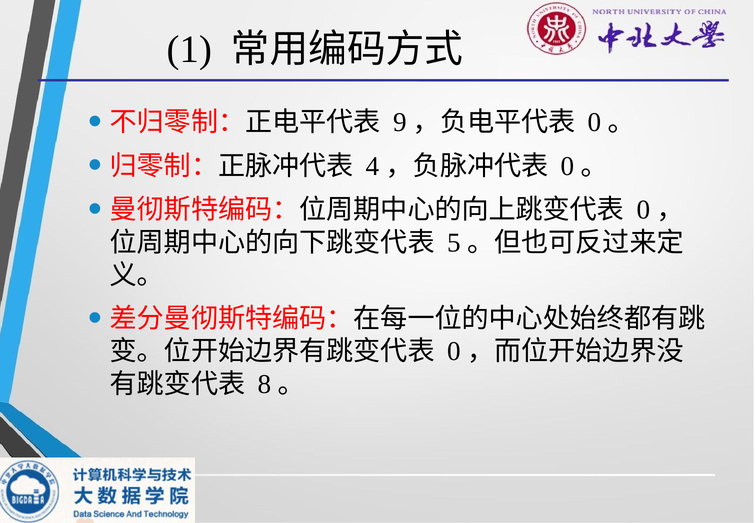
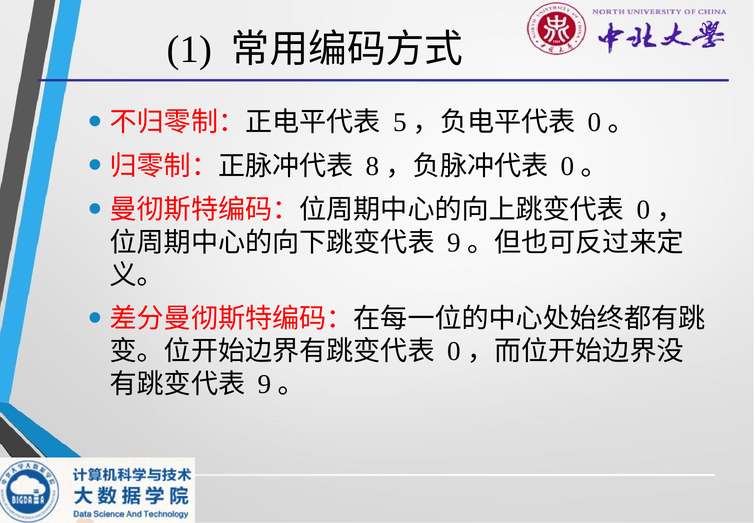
9: 9 -> 5
4: 4 -> 8
5 at (454, 242): 5 -> 9
8 at (264, 384): 8 -> 9
